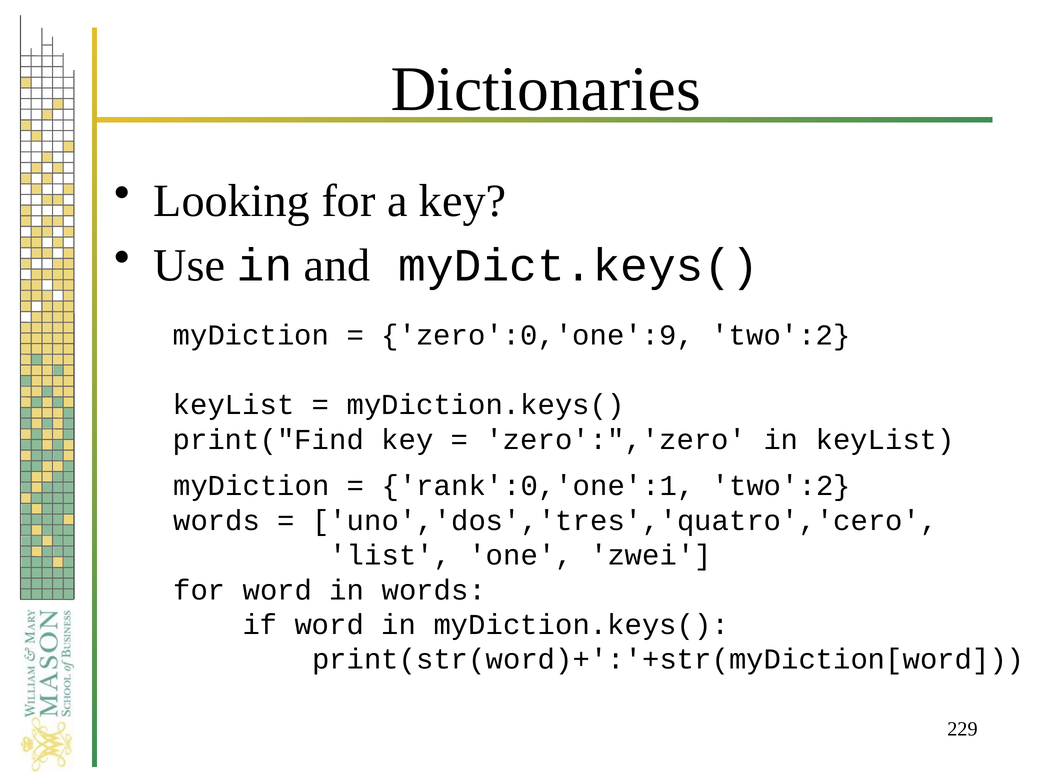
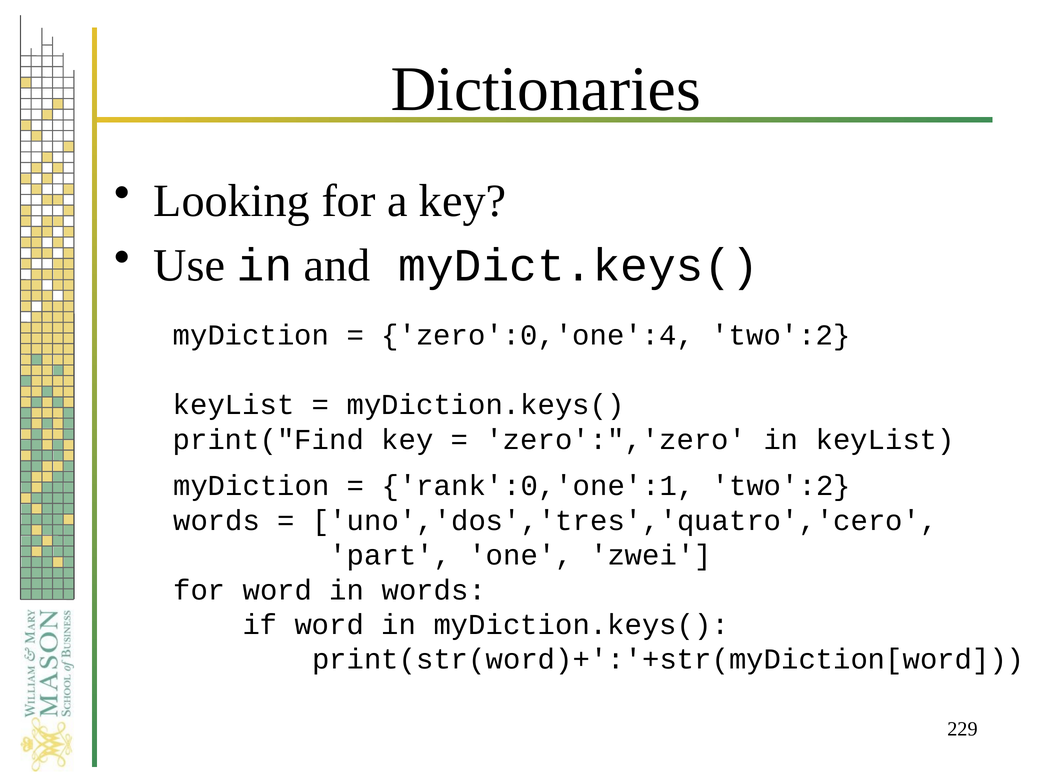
zero':0,'one':9: zero':0,'one':9 -> zero':0,'one':4
list: list -> part
